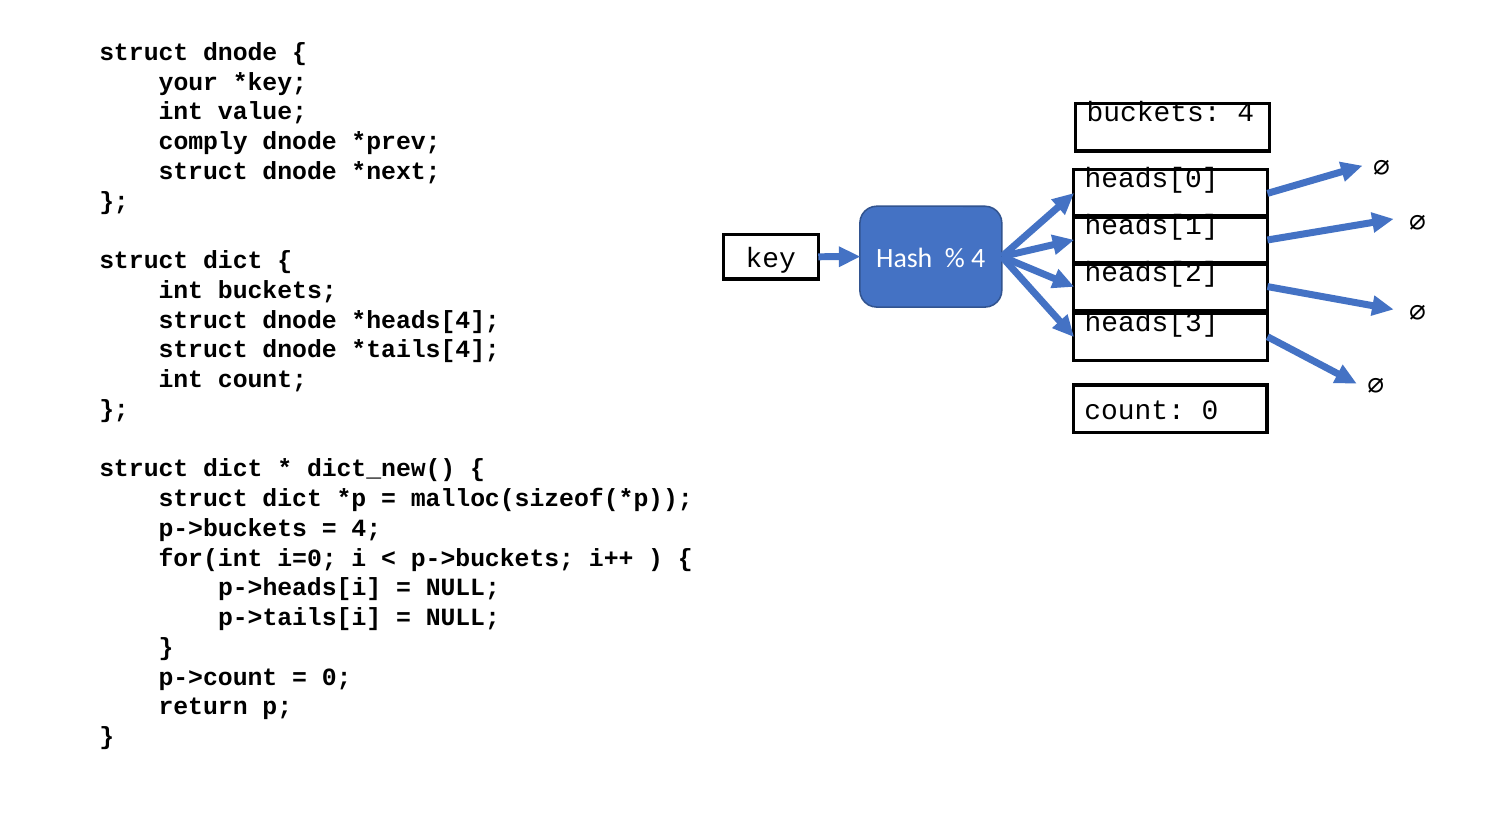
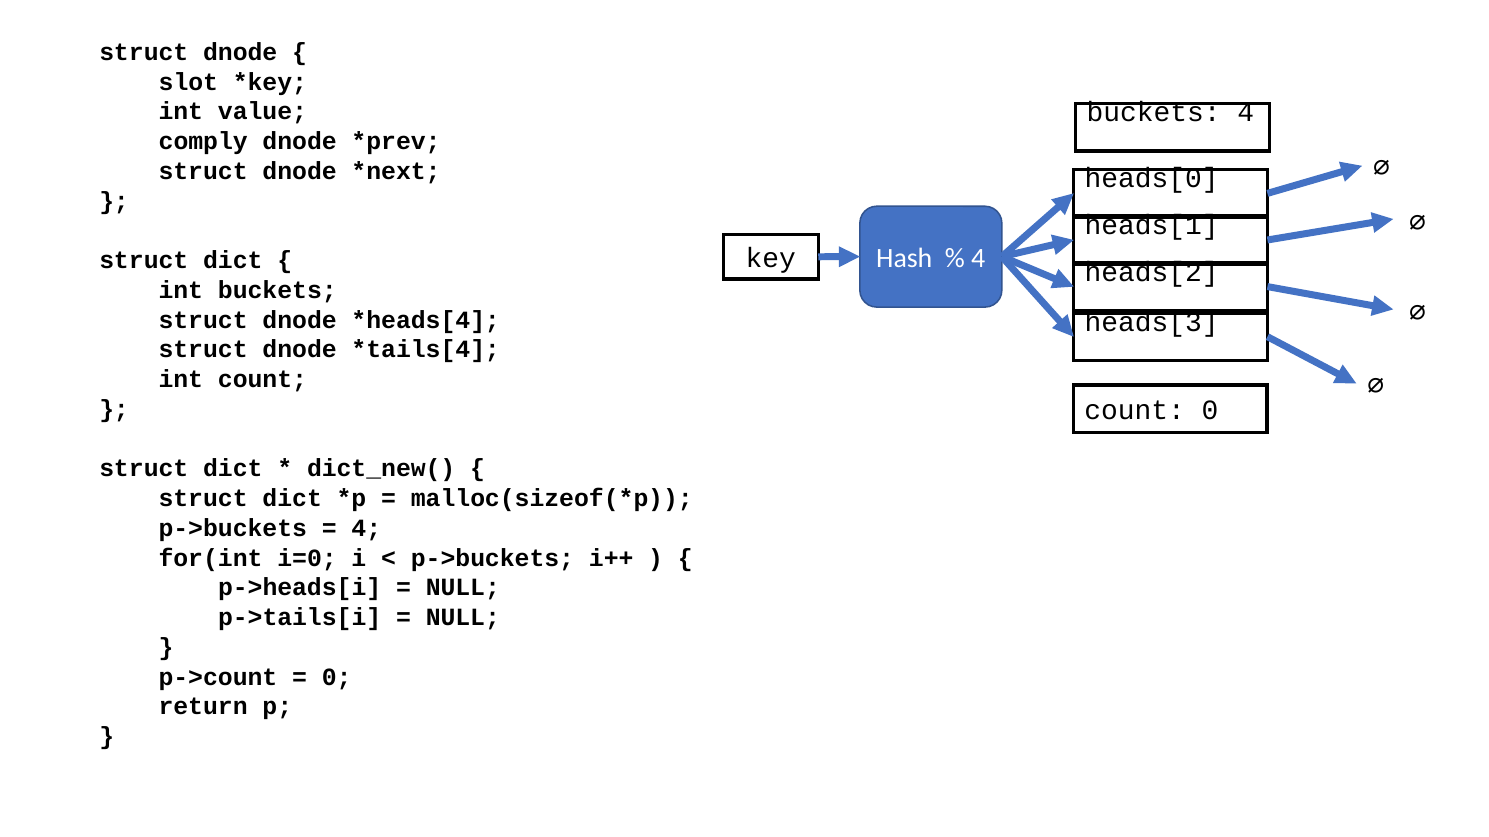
your: your -> slot
